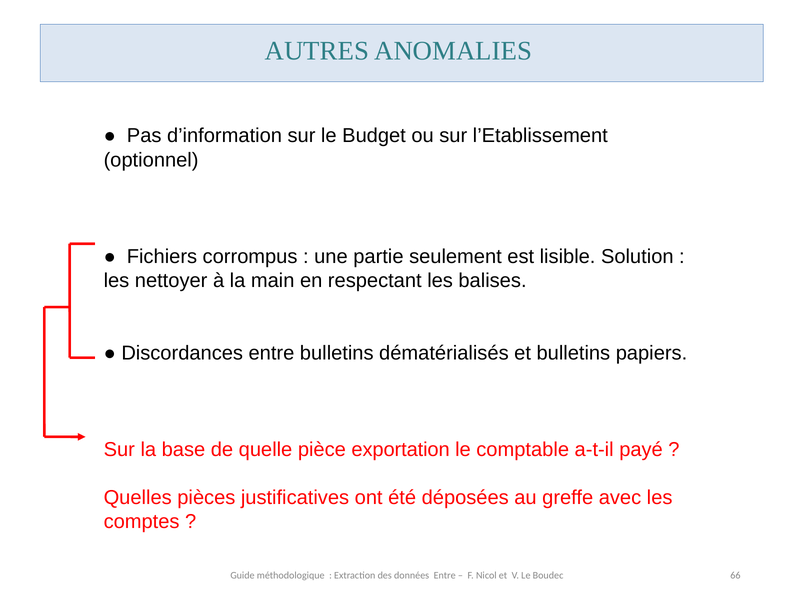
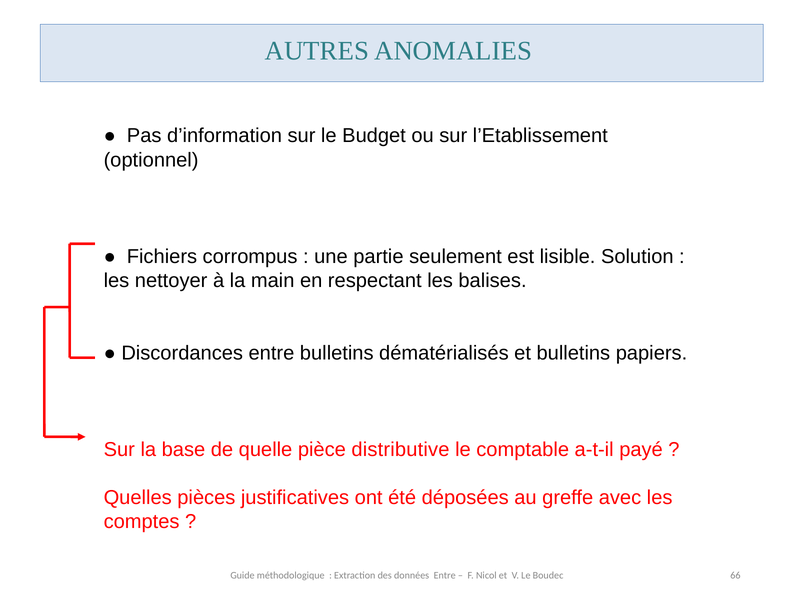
exportation: exportation -> distributive
